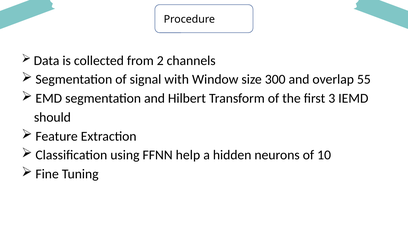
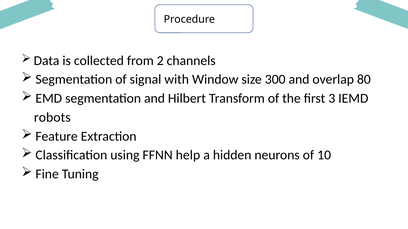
55: 55 -> 80
should: should -> robots
